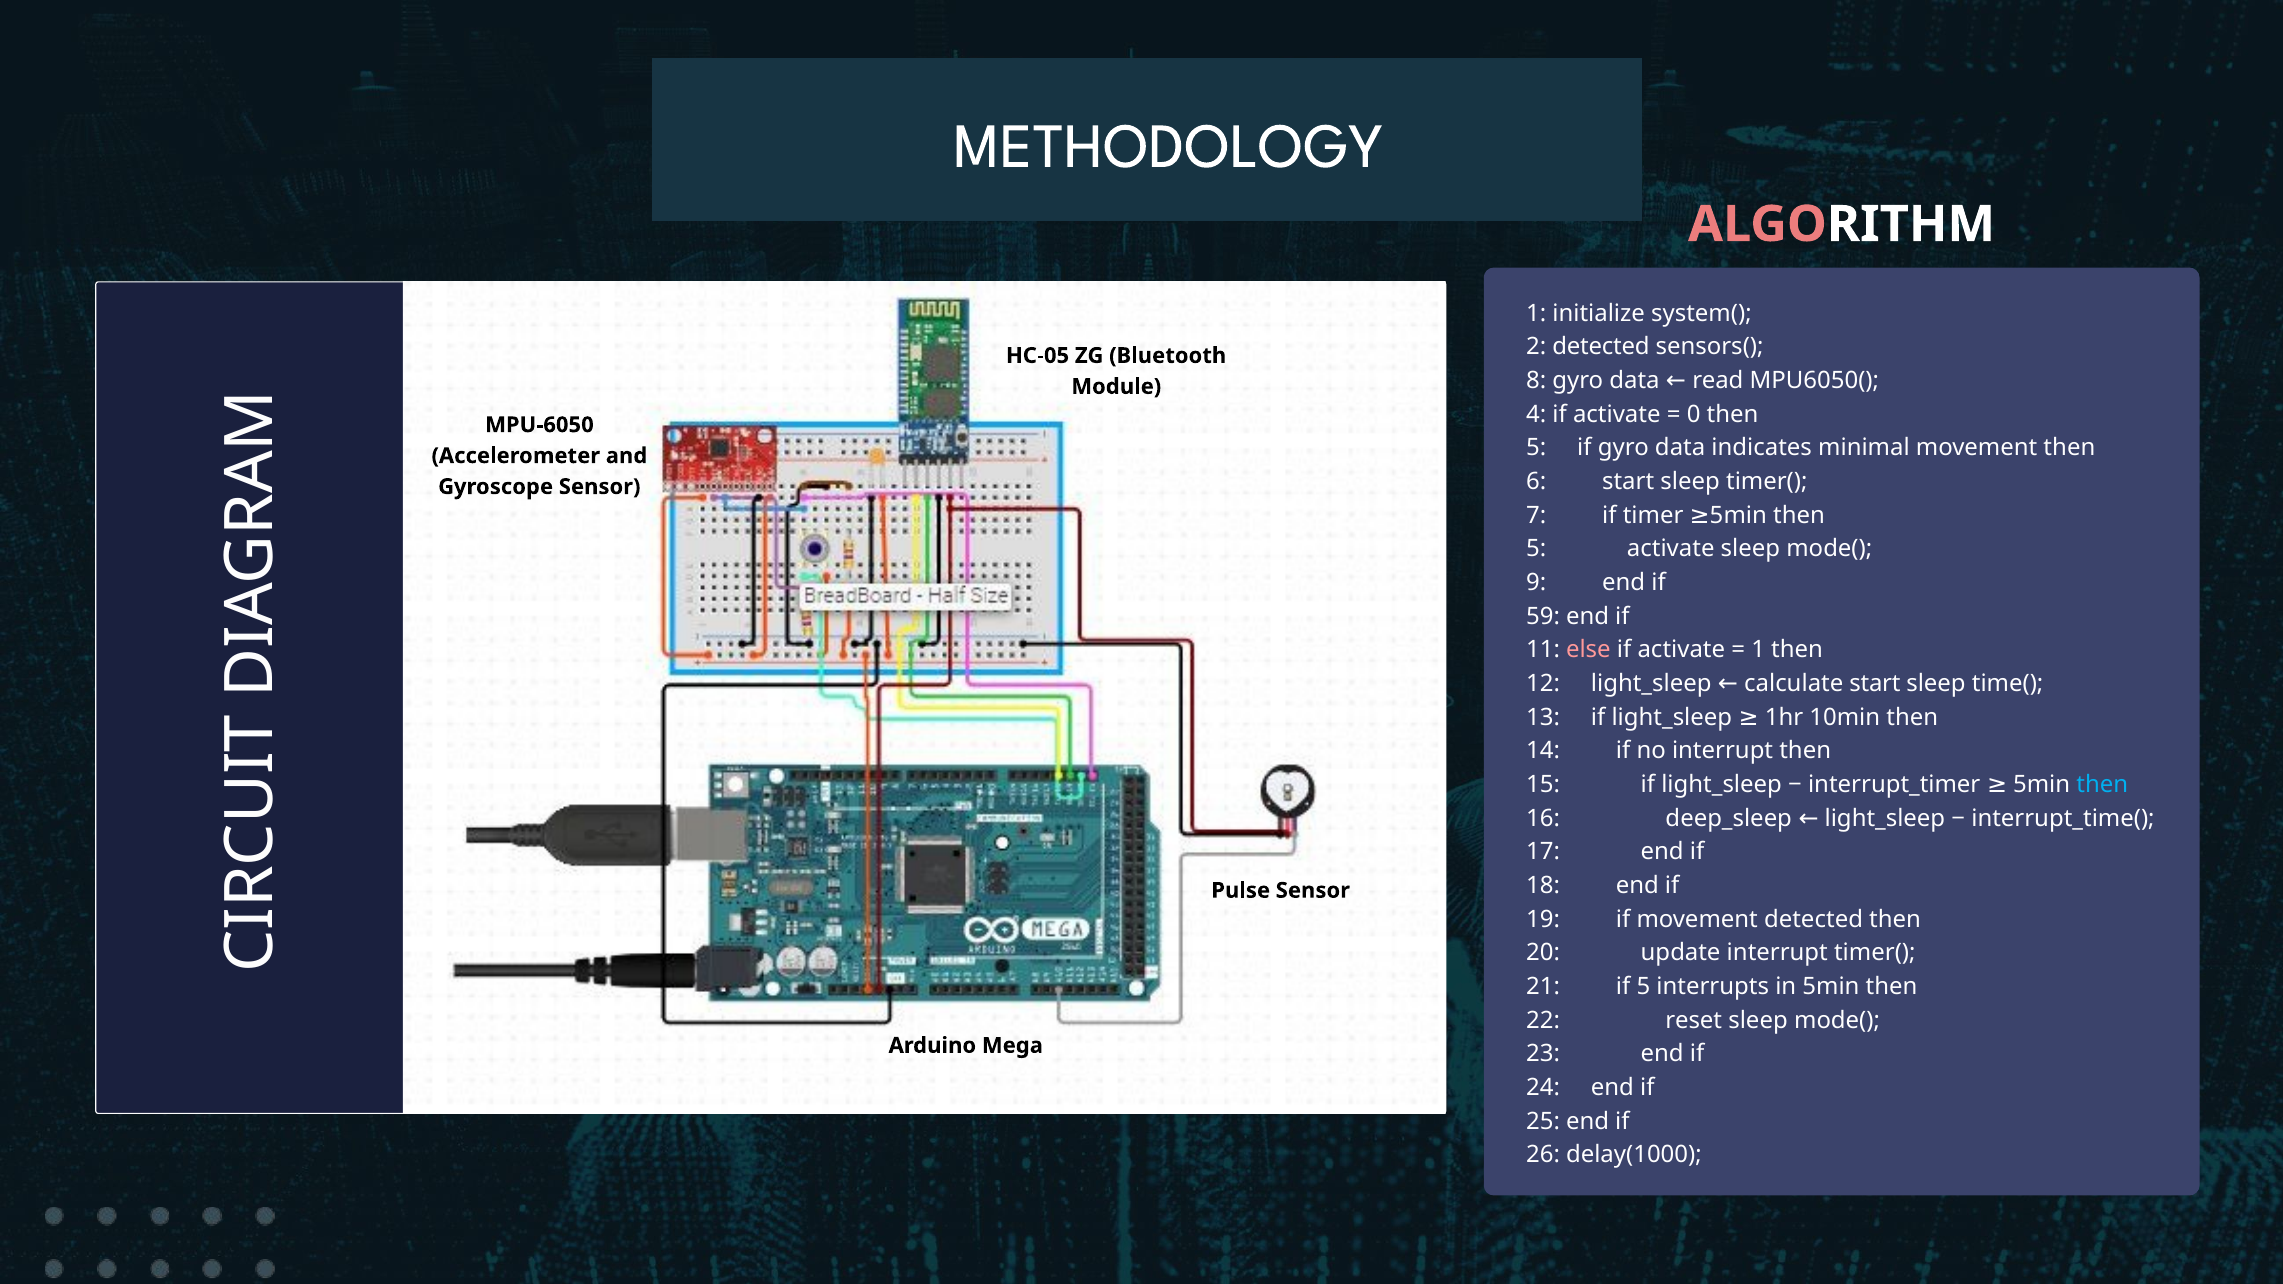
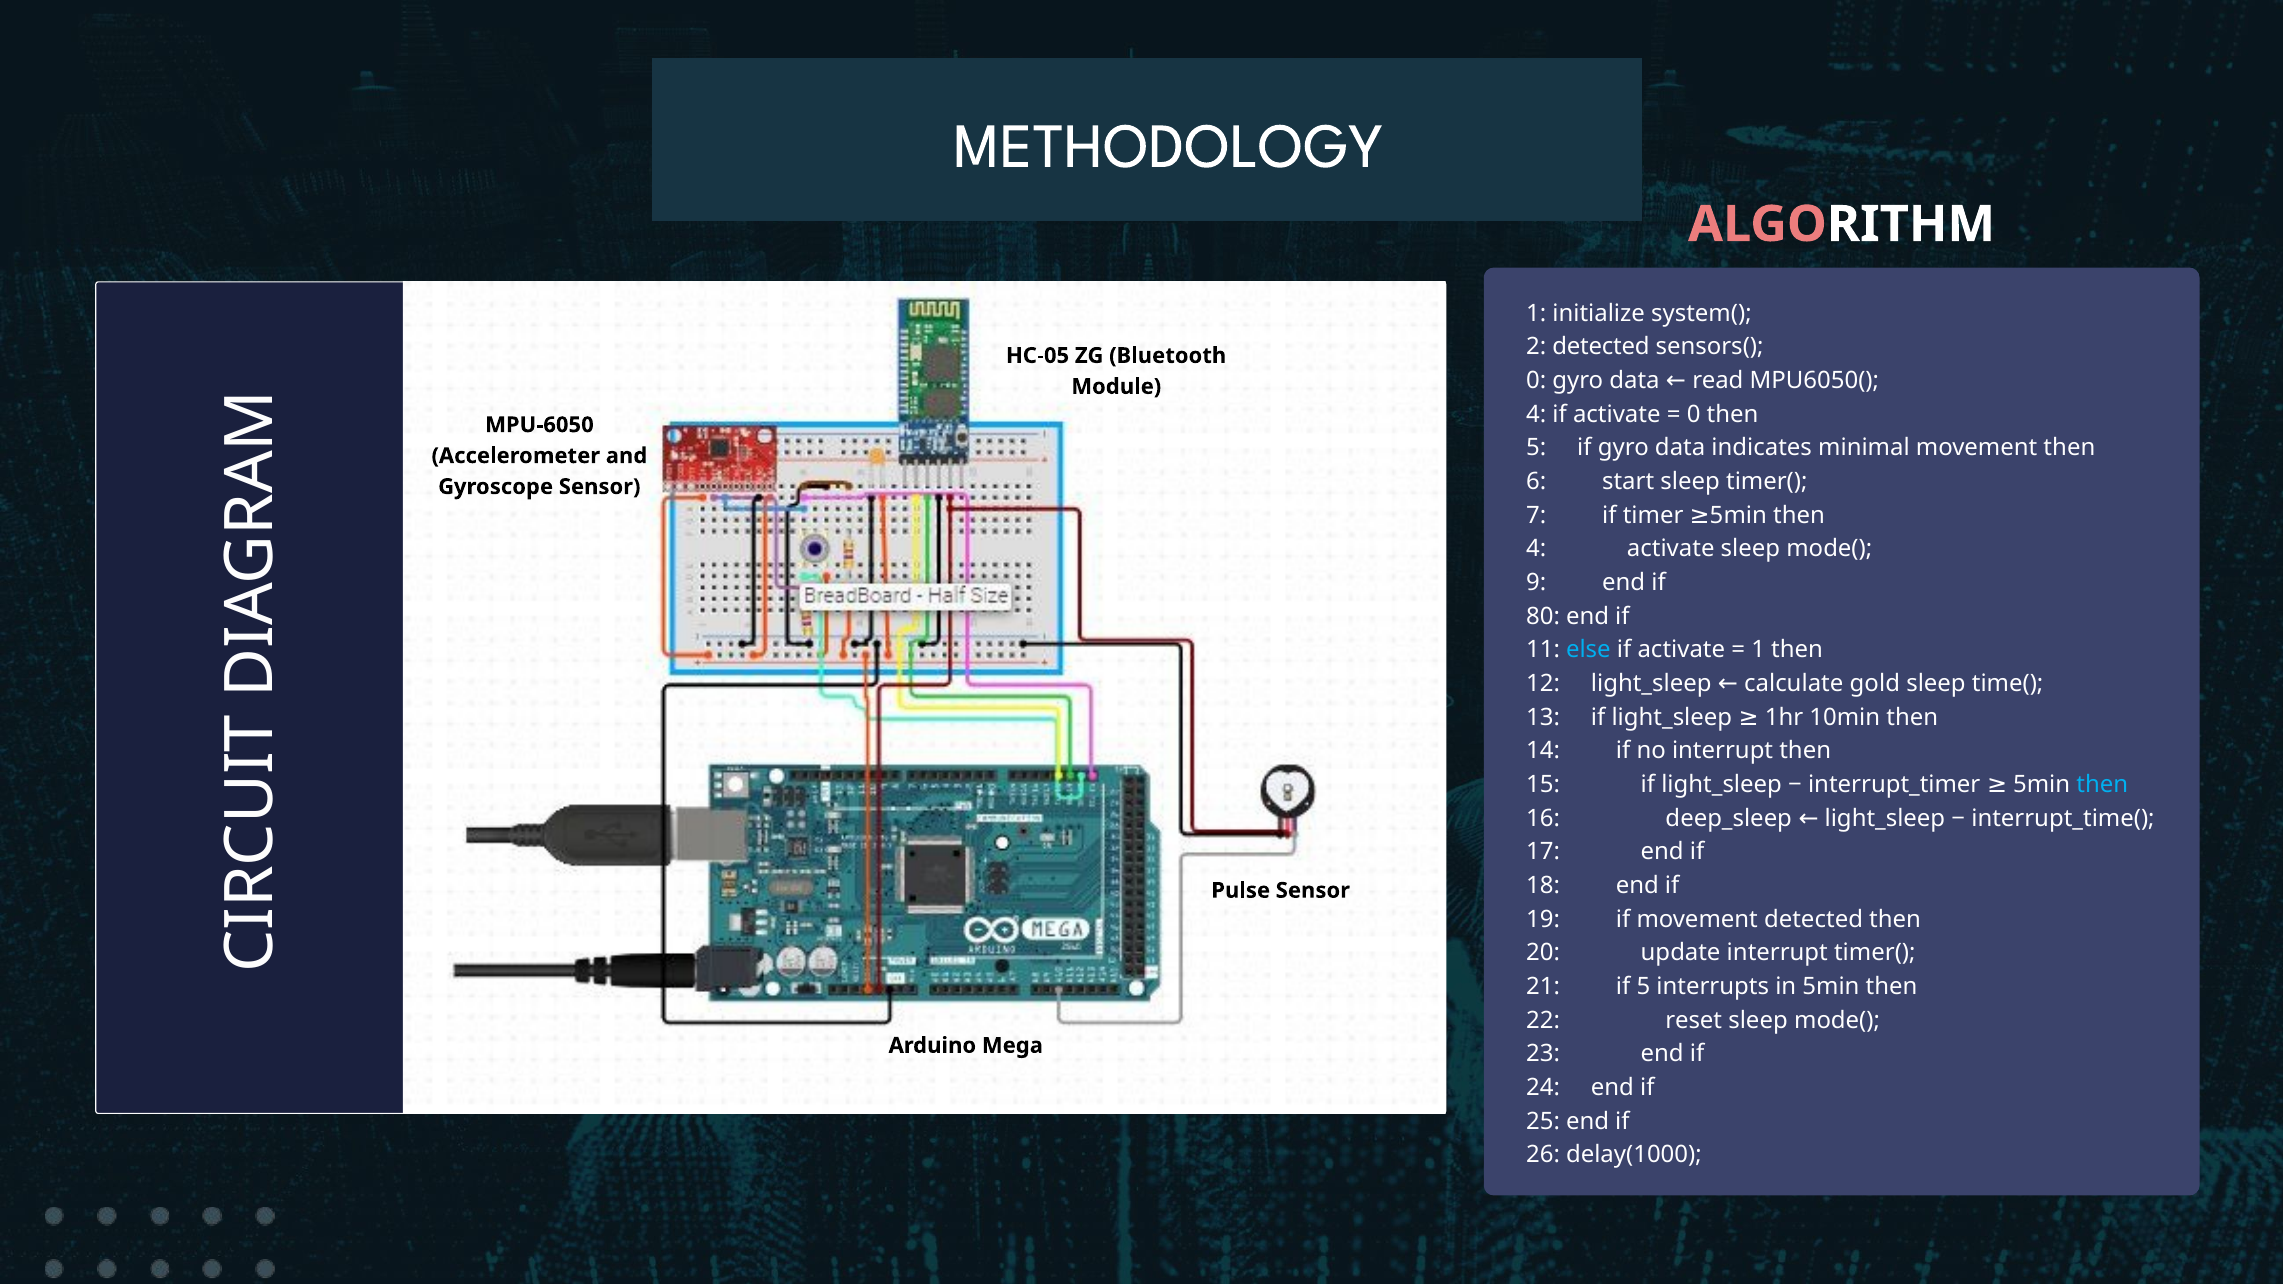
8 at (1536, 381): 8 -> 0
5 at (1536, 549): 5 -> 4
59: 59 -> 80
else colour: pink -> light blue
calculate start: start -> gold
